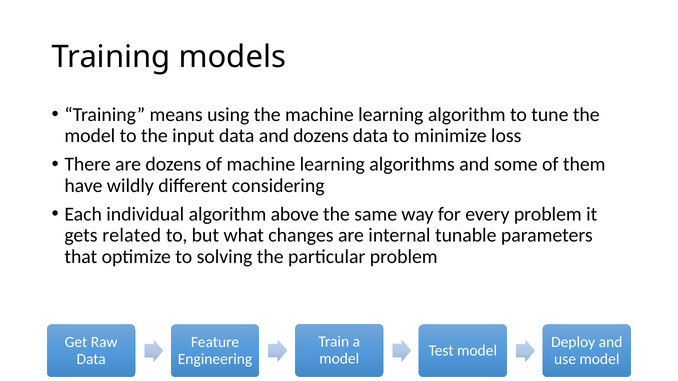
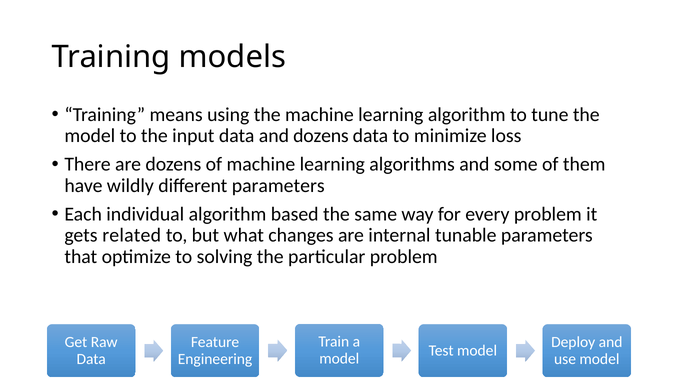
different considering: considering -> parameters
above: above -> based
